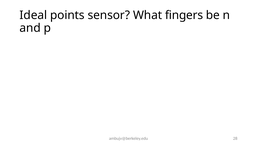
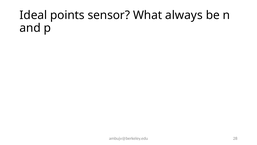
fingers: fingers -> always
